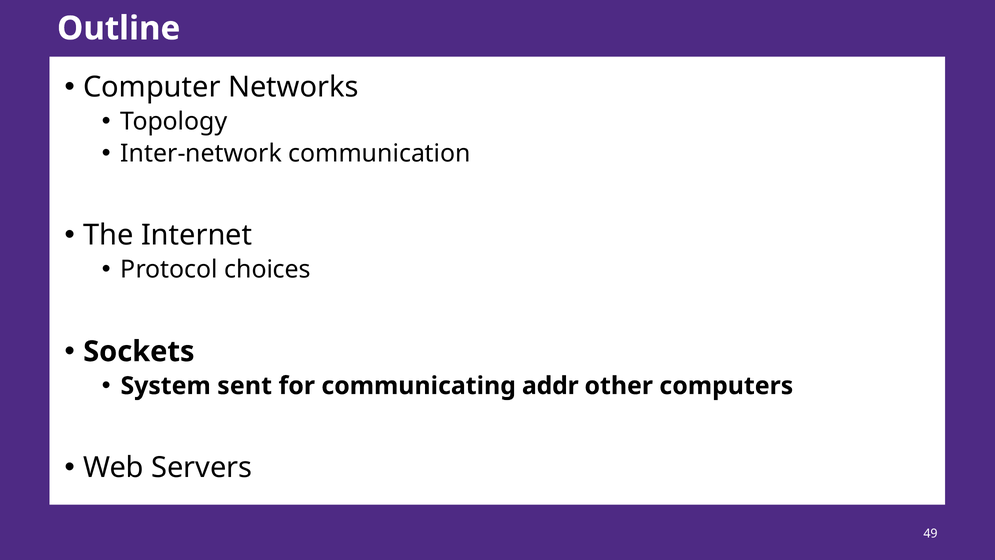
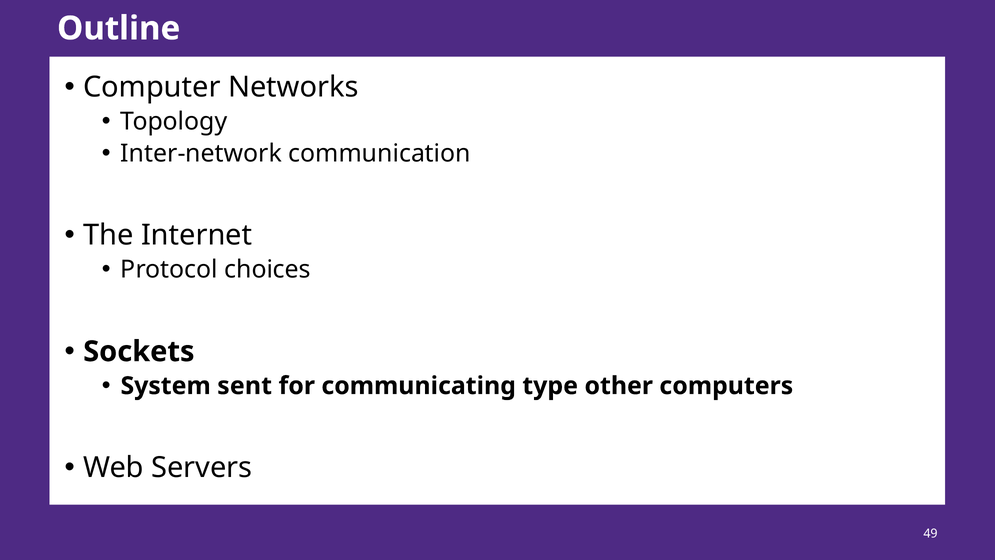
addr: addr -> type
